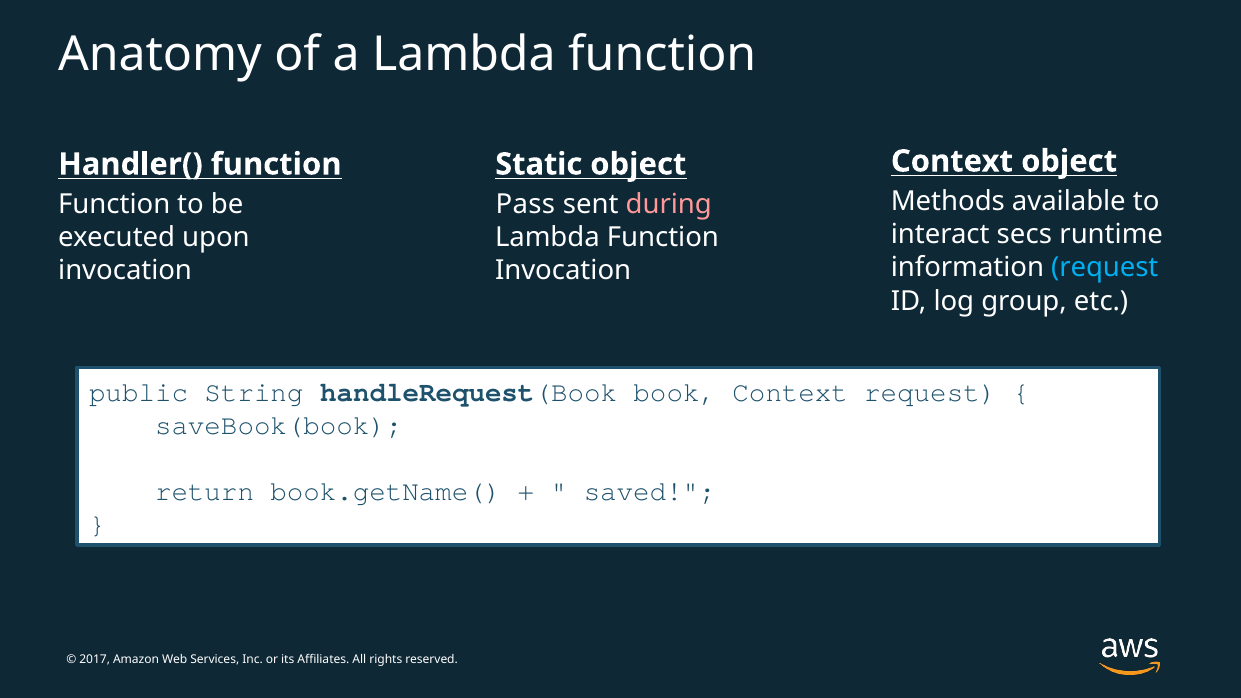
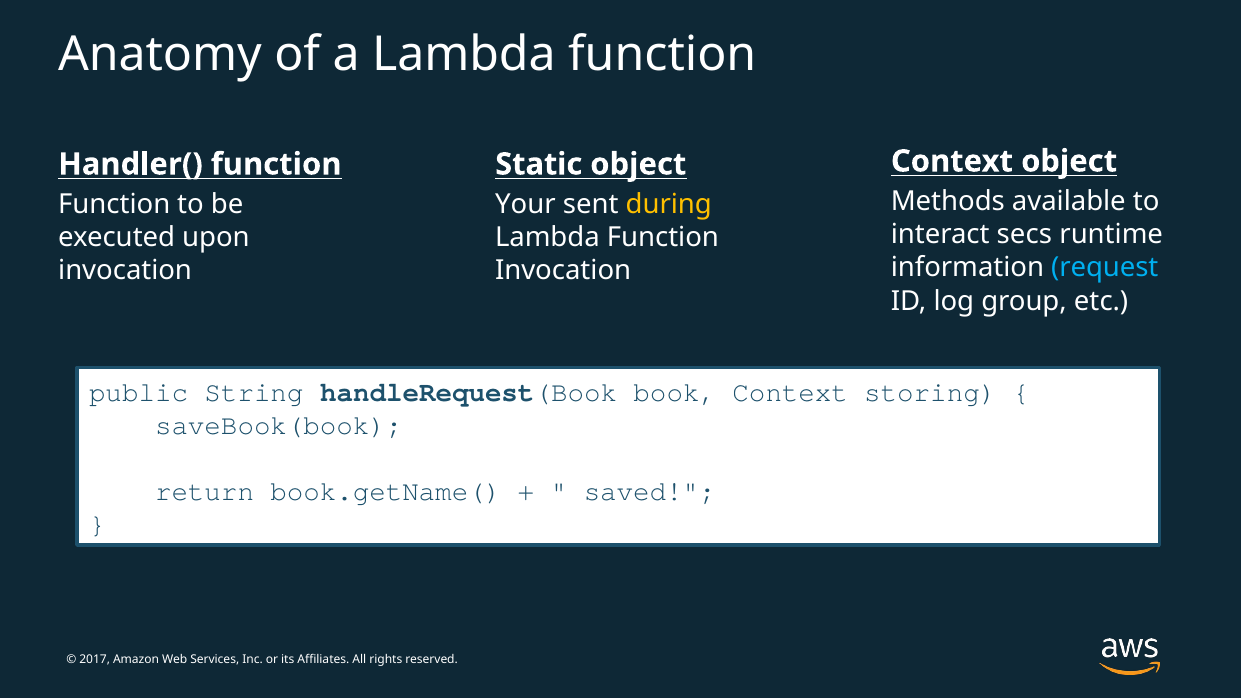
Pass: Pass -> Your
during colour: pink -> yellow
Context request: request -> storing
